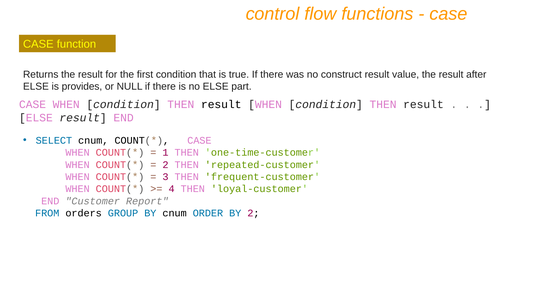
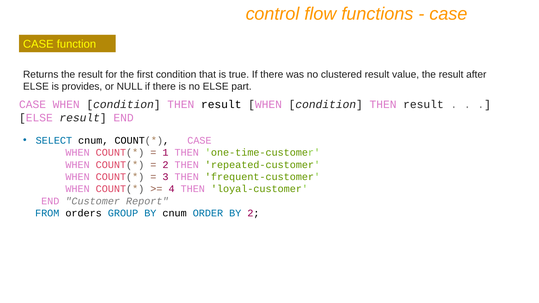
construct: construct -> clustered
